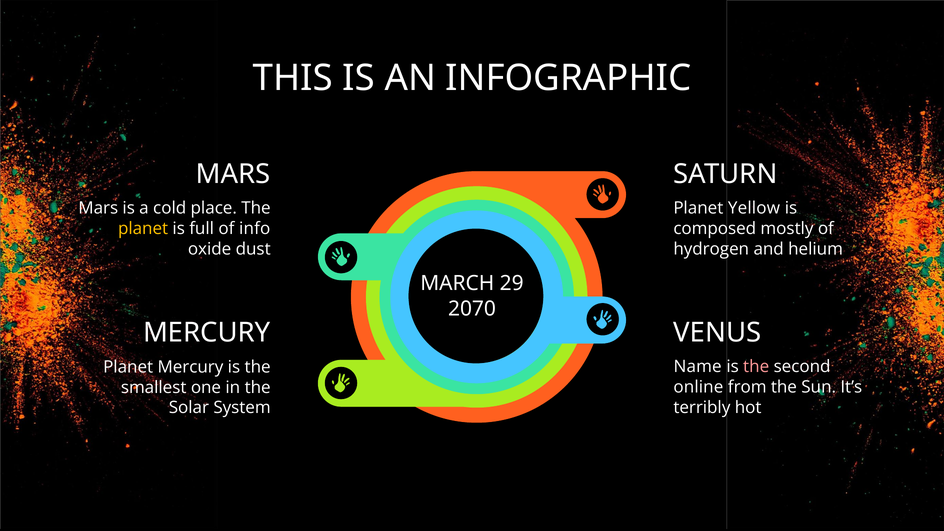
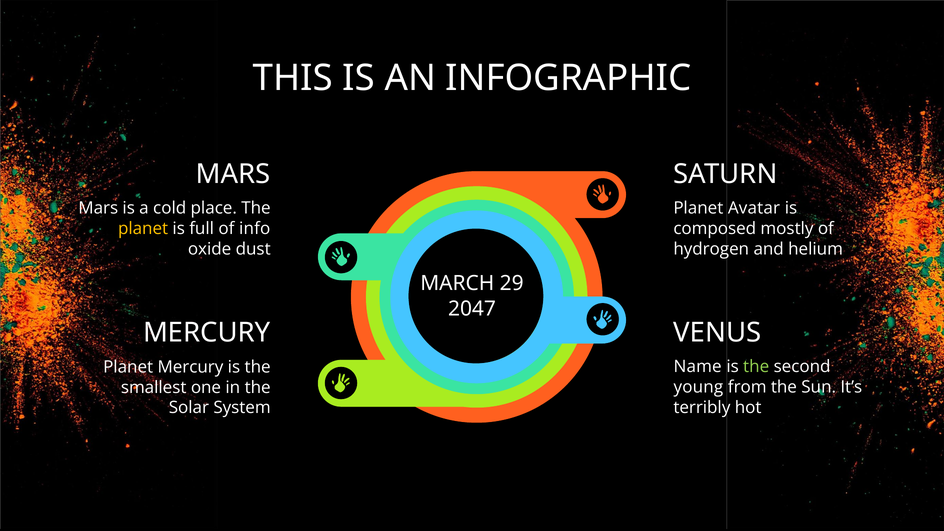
Yellow: Yellow -> Avatar
2070: 2070 -> 2047
the at (756, 367) colour: pink -> light green
online: online -> young
